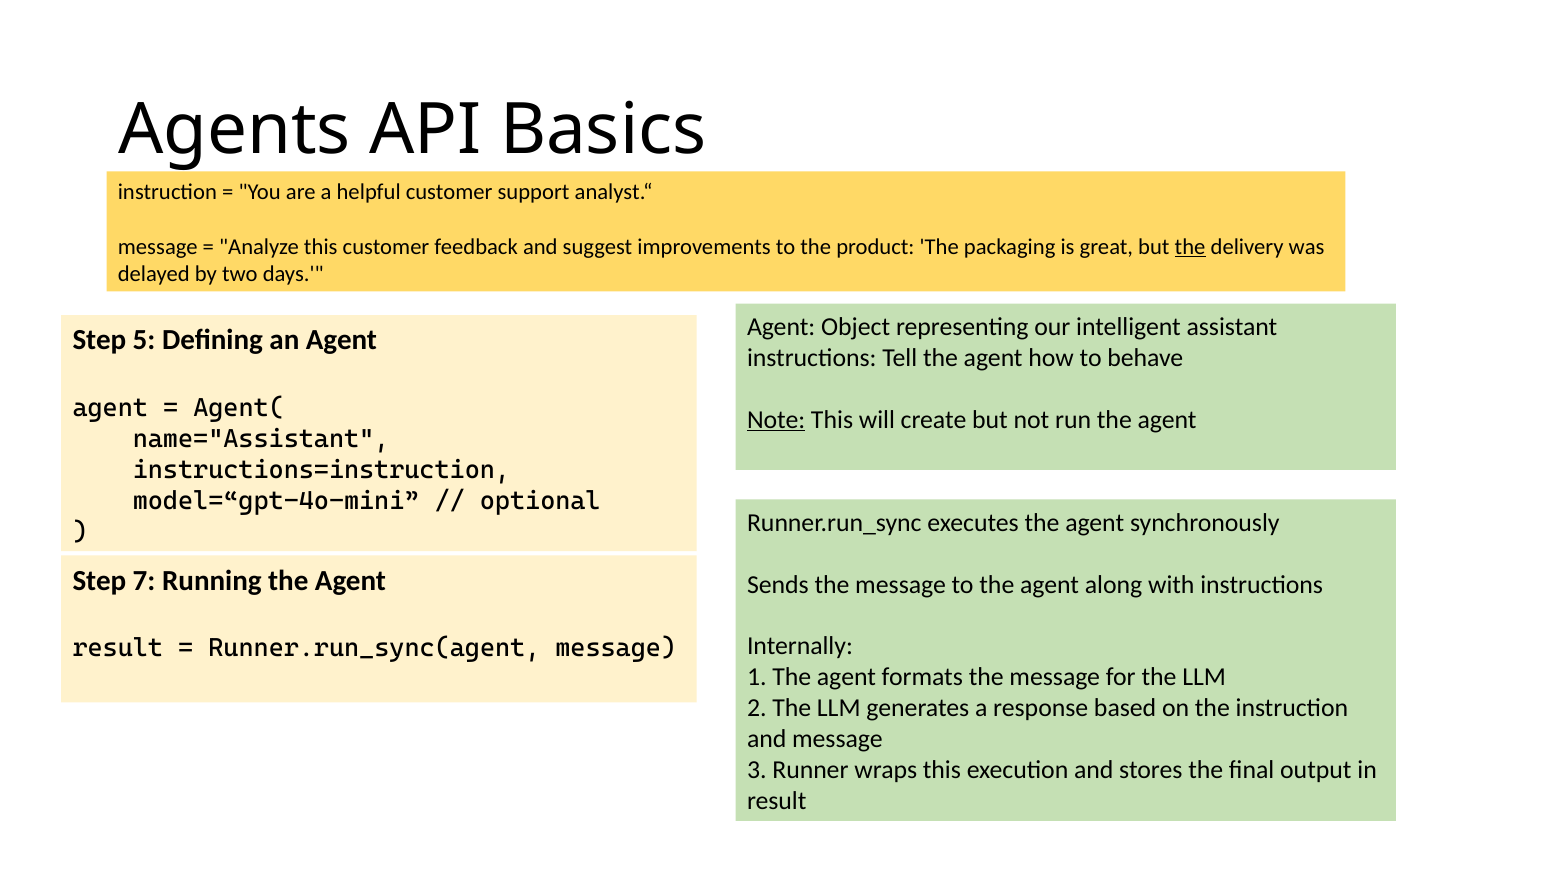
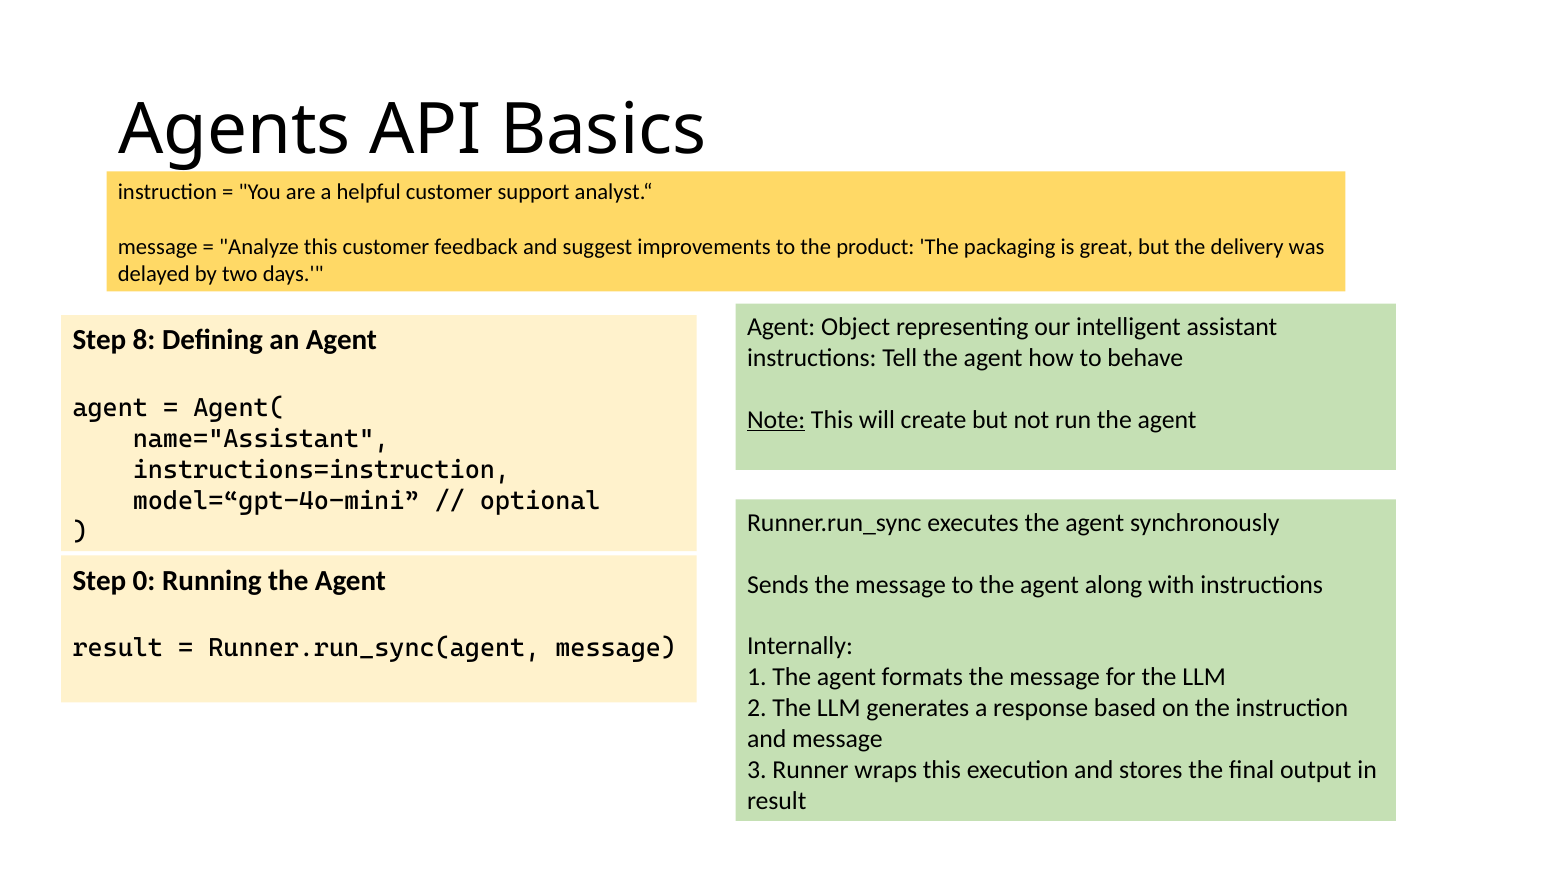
the at (1190, 247) underline: present -> none
5: 5 -> 8
7: 7 -> 0
